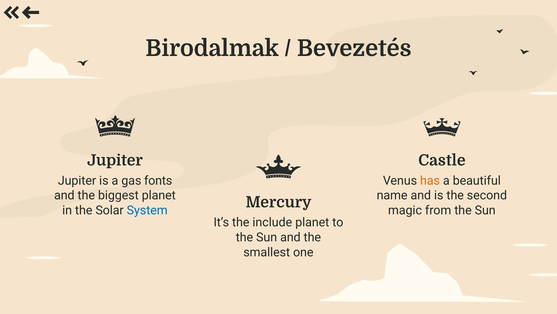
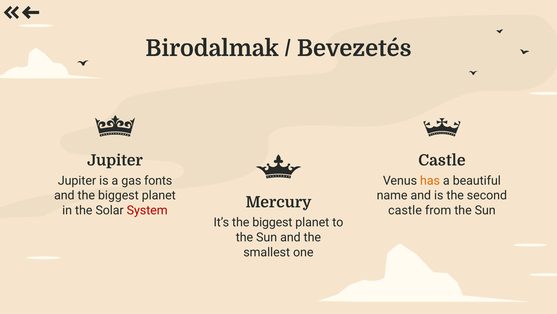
System colour: blue -> red
magic at (405, 210): magic -> castle
It’s the include: include -> biggest
